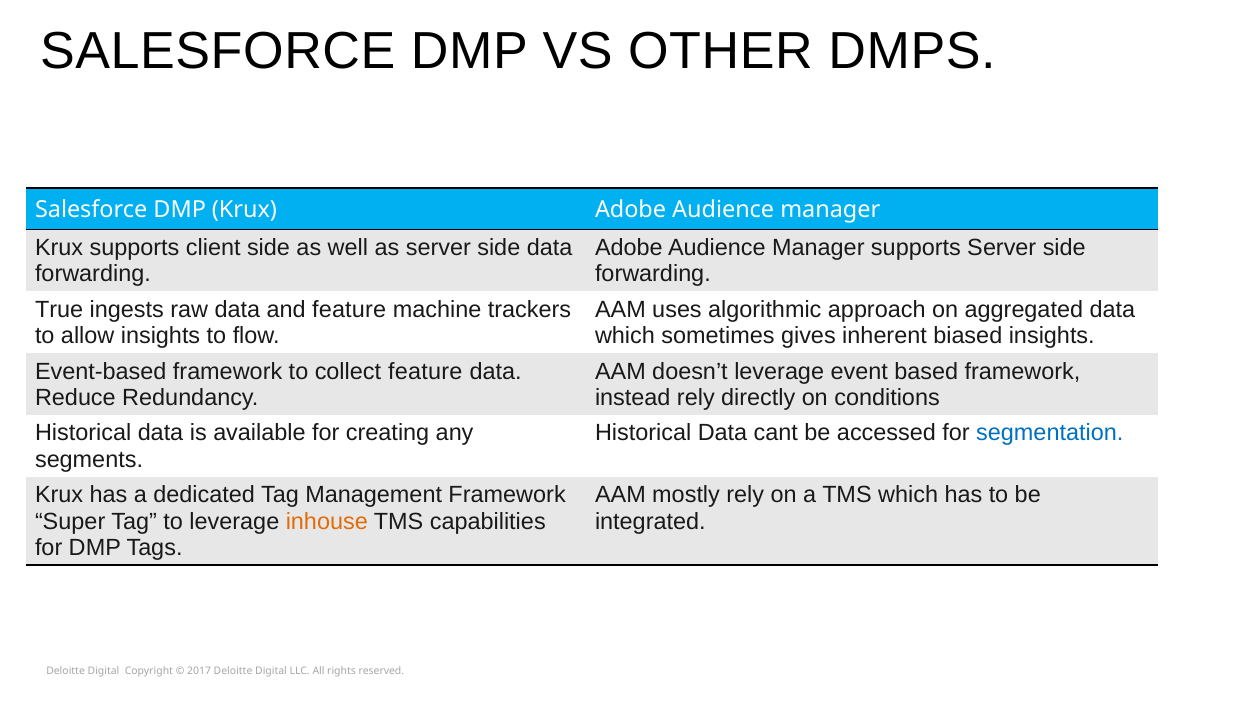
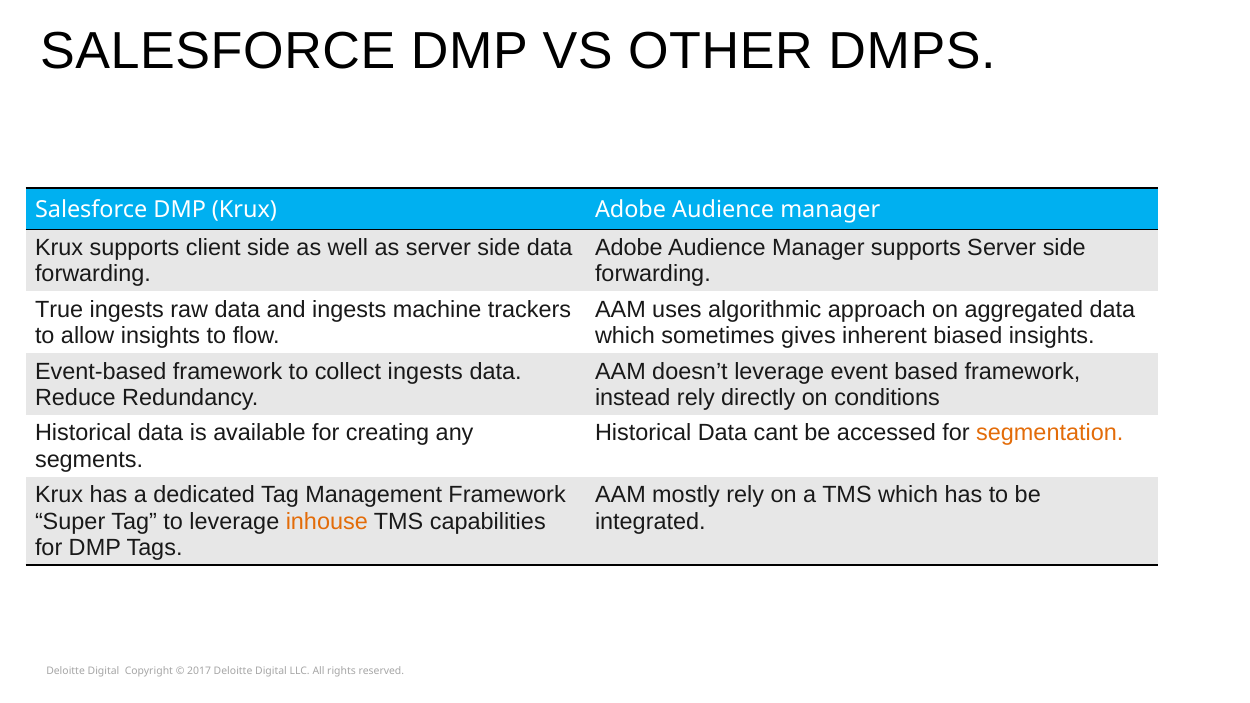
and feature: feature -> ingests
collect feature: feature -> ingests
segmentation colour: blue -> orange
